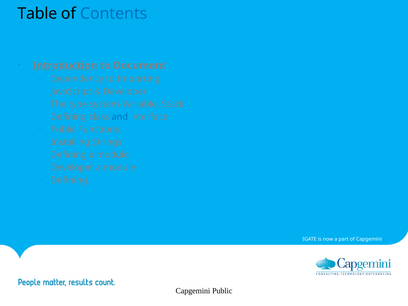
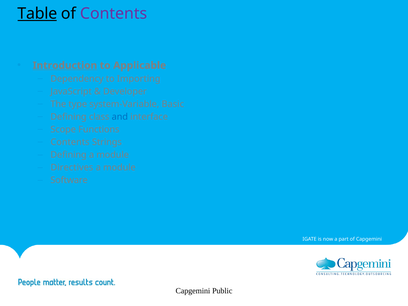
Table underline: none -> present
Contents at (114, 14) colour: blue -> purple
Document: Document -> Applicable
Stack: Stack -> Basic
Public at (63, 129): Public -> Scope
Installing at (70, 142): Installing -> Contents
Developer at (72, 168): Developer -> Directives
Defining at (69, 180): Defining -> Software
